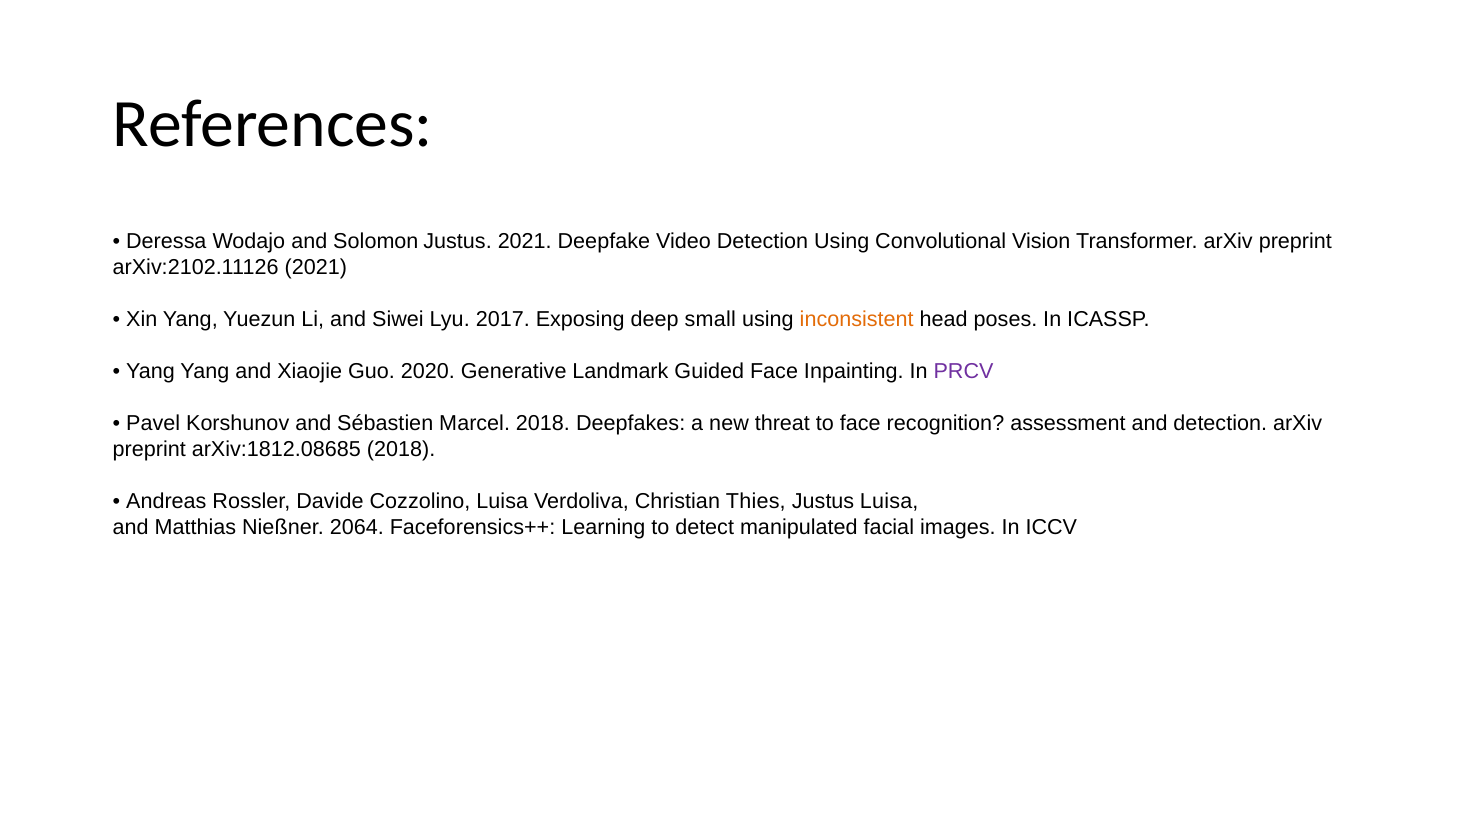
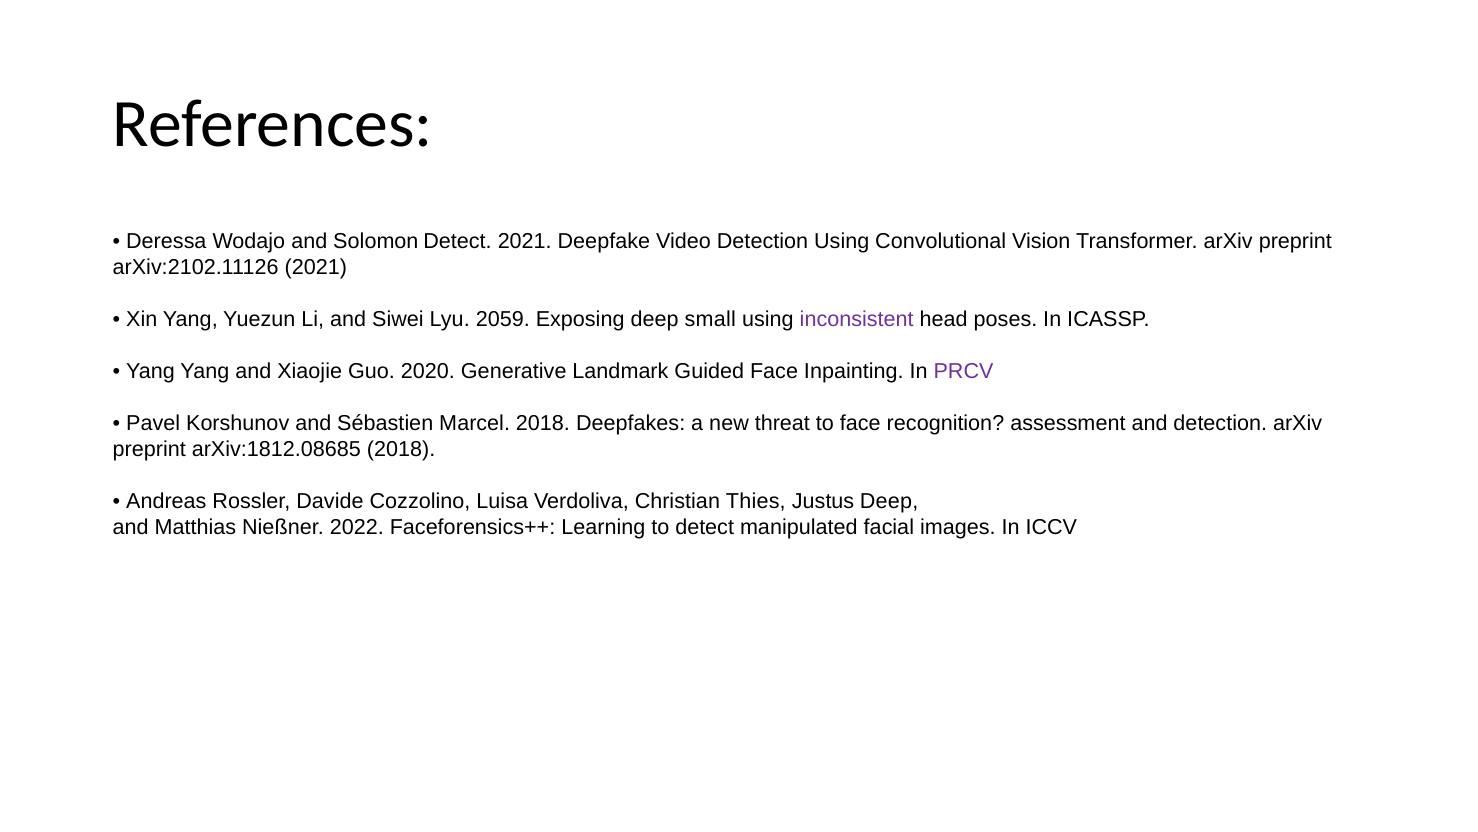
Solomon Justus: Justus -> Detect
2017: 2017 -> 2059
inconsistent colour: orange -> purple
Justus Luisa: Luisa -> Deep
2064: 2064 -> 2022
